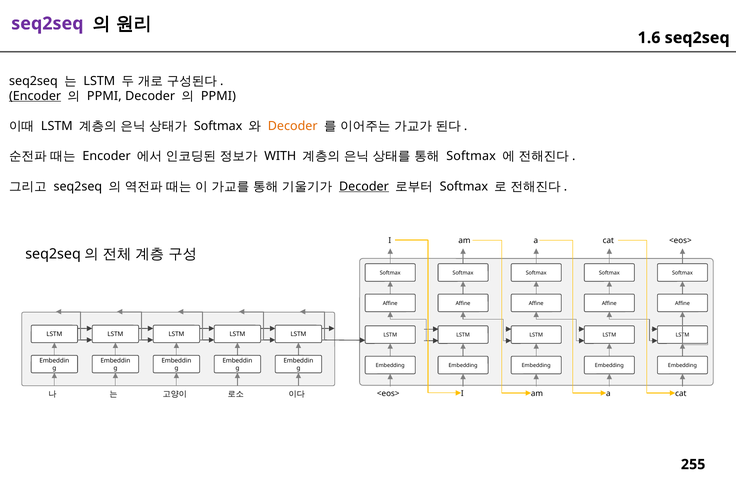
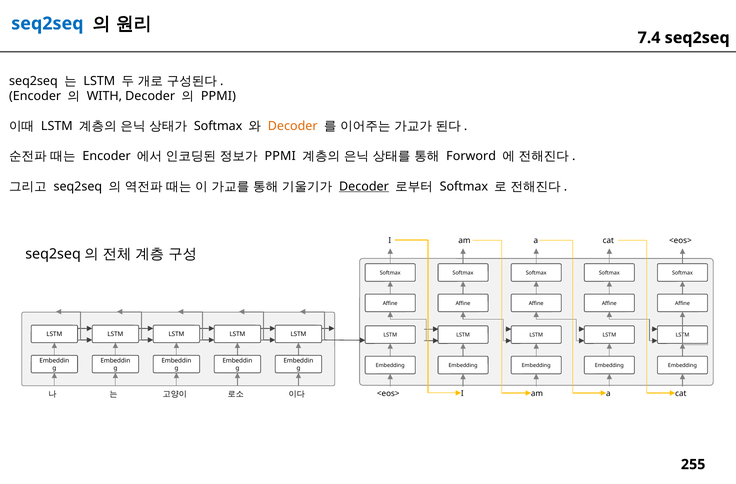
seq2seq at (47, 23) colour: purple -> blue
1.6: 1.6 -> 7.4
Encoder at (35, 96) underline: present -> none
PPMI at (104, 96): PPMI -> WITH
WITH at (280, 156): WITH -> PPMI
Softmax at (471, 156): Softmax -> Forword
